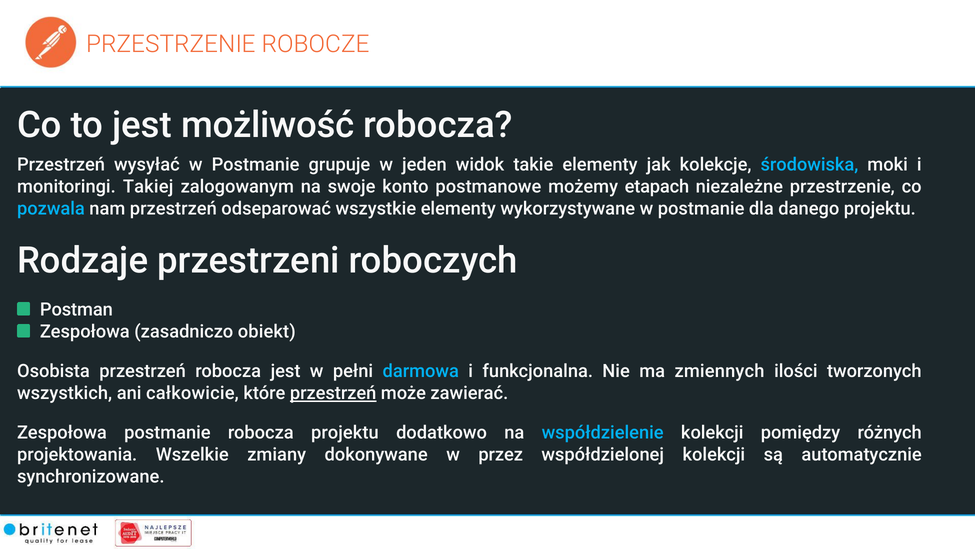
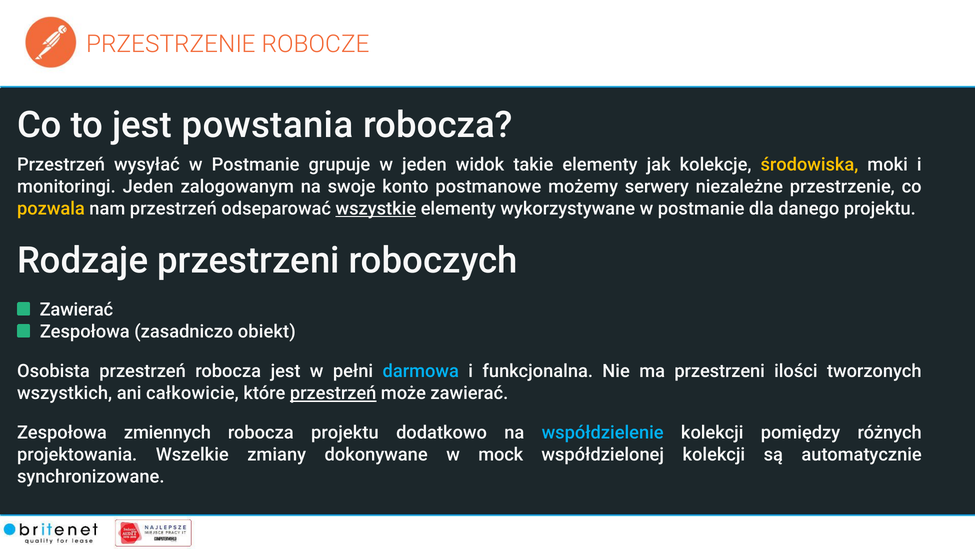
możliwość: możliwość -> powstania
środowiska colour: light blue -> yellow
monitoringi Takiej: Takiej -> Jeden
etapach: etapach -> serwery
pozwala colour: light blue -> yellow
wszystkie underline: none -> present
Postman at (76, 310): Postman -> Zawierać
ma zmiennych: zmiennych -> przestrzeni
Zespołowa postmanie: postmanie -> zmiennych
przez: przez -> mock
